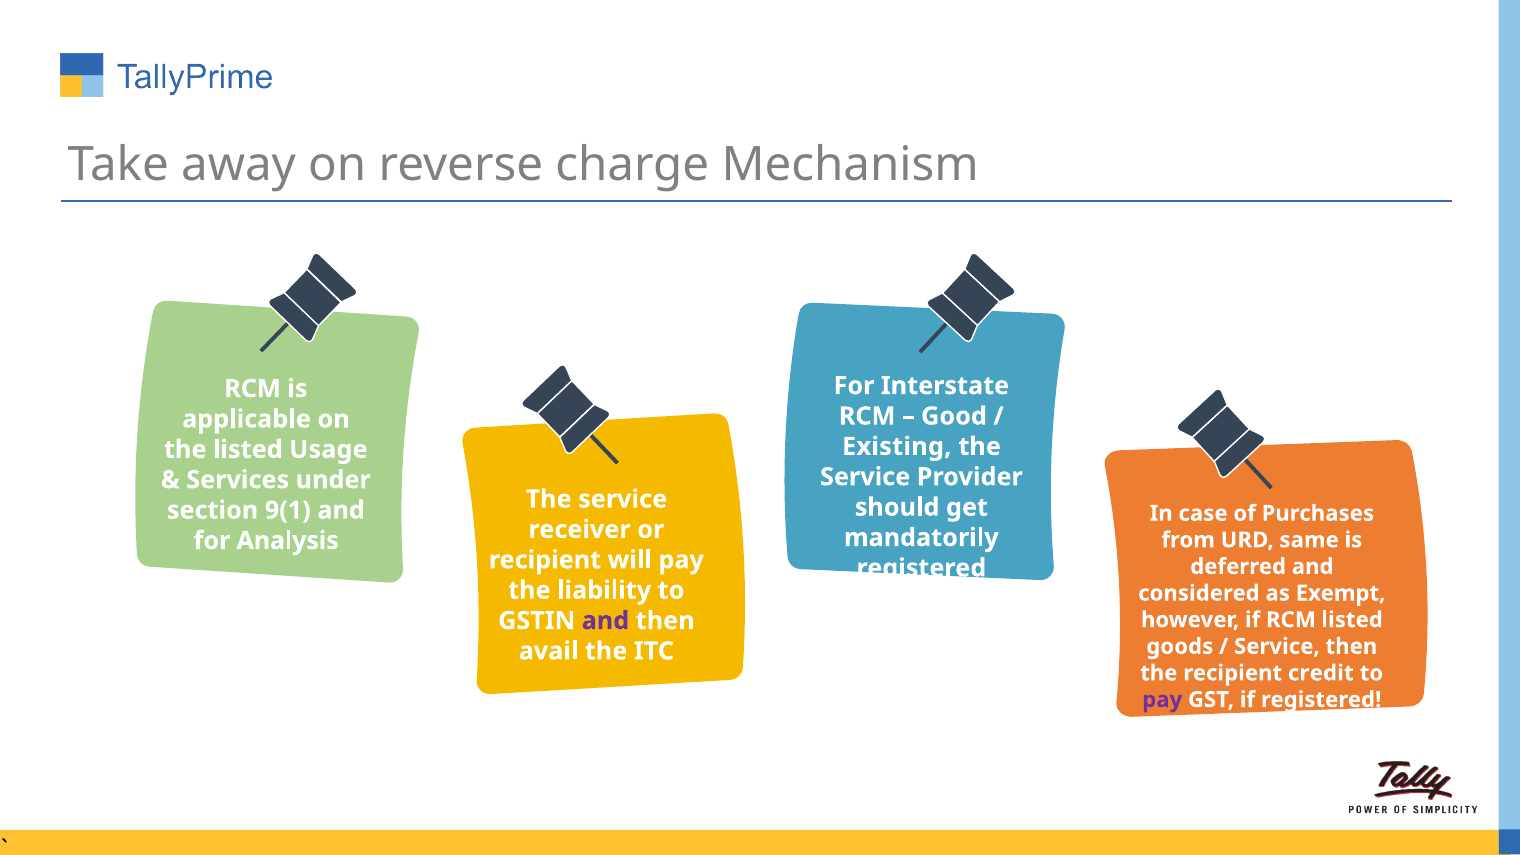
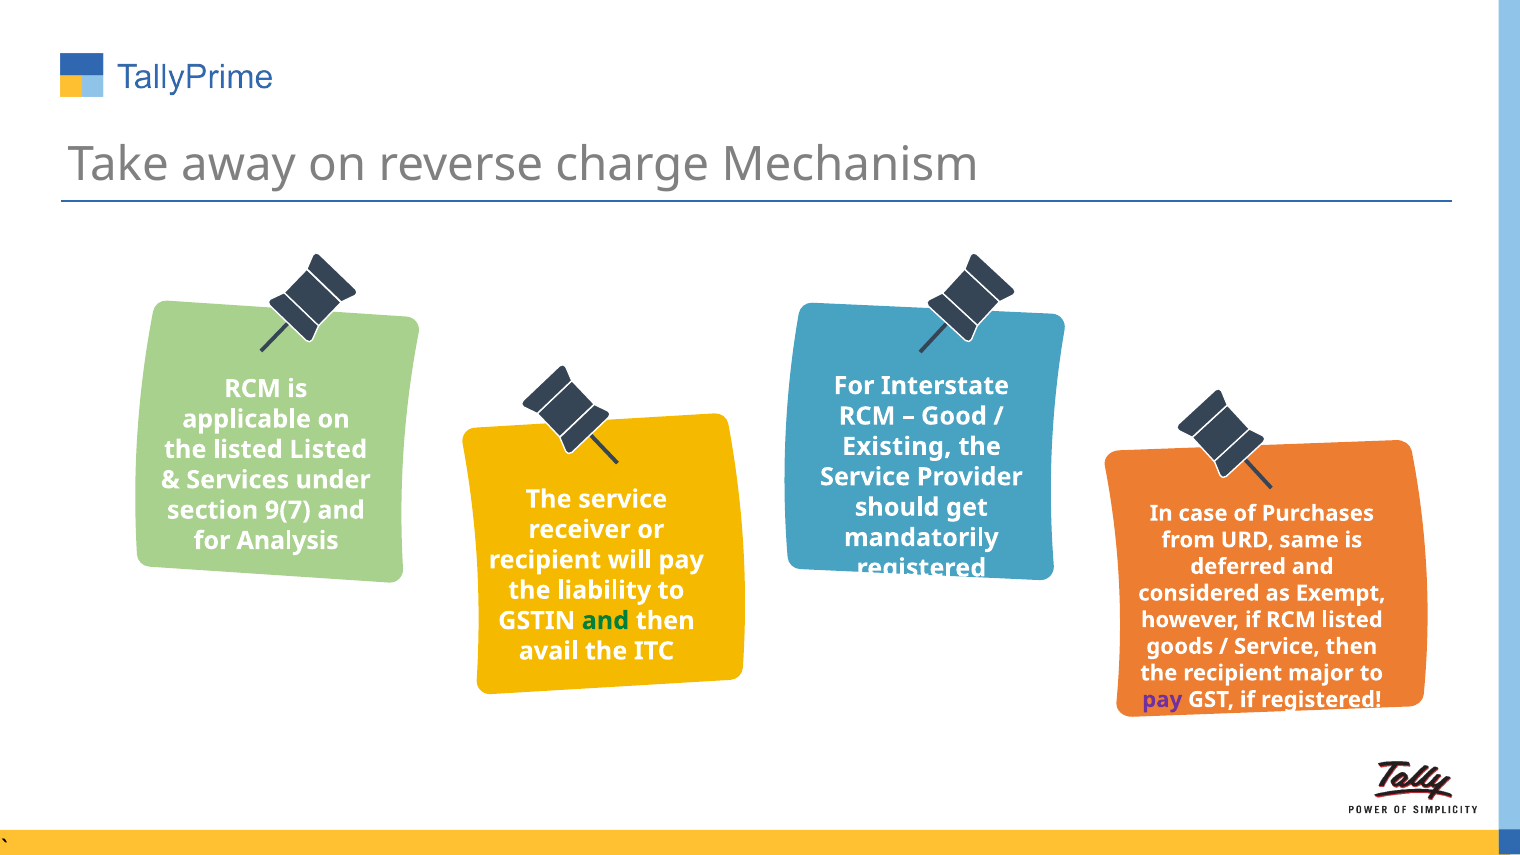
listed Usage: Usage -> Listed
9(1: 9(1 -> 9(7
and at (605, 621) colour: purple -> green
credit: credit -> major
